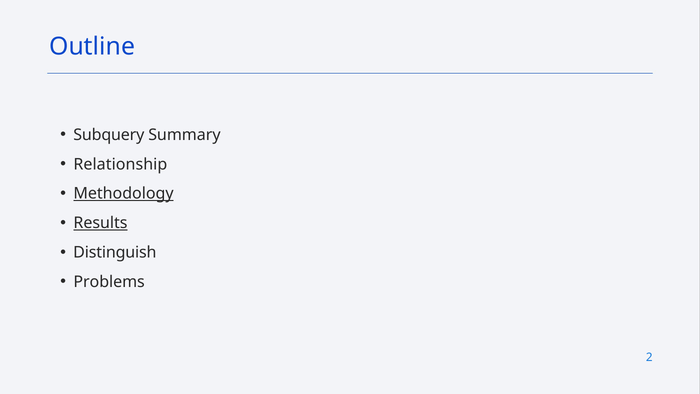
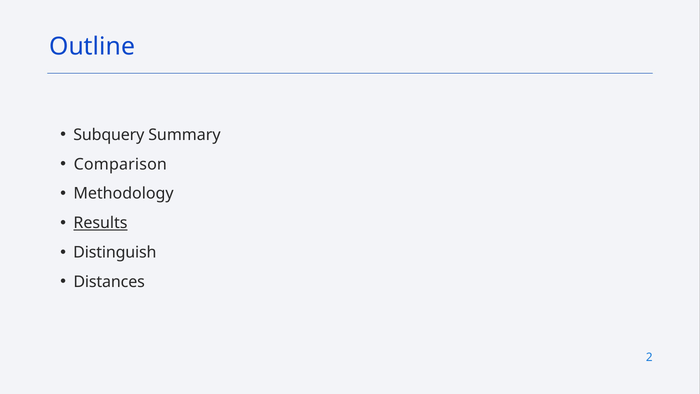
Relationship: Relationship -> Comparison
Methodology underline: present -> none
Problems: Problems -> Distances
